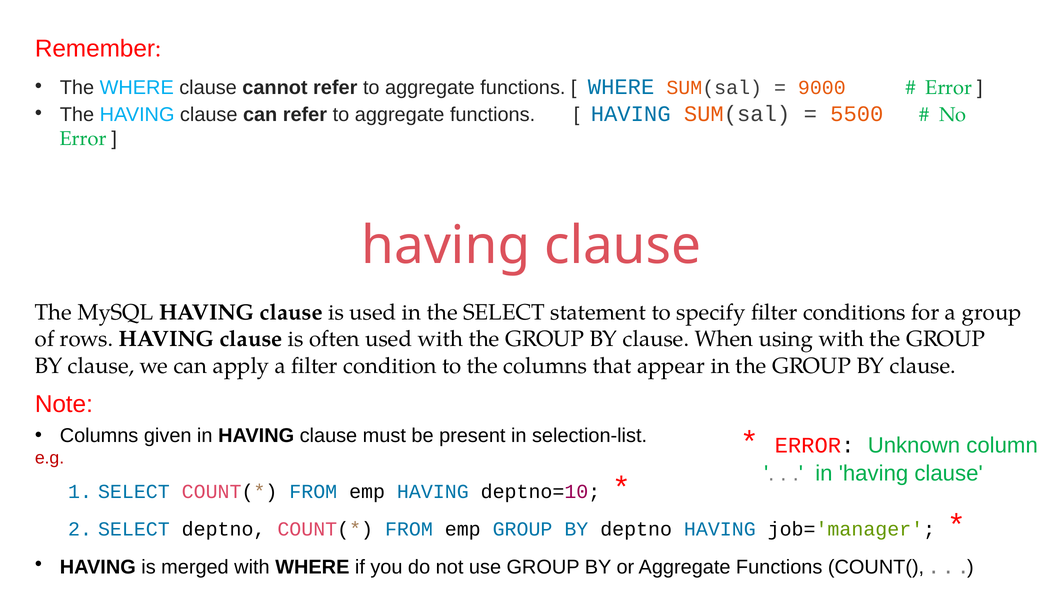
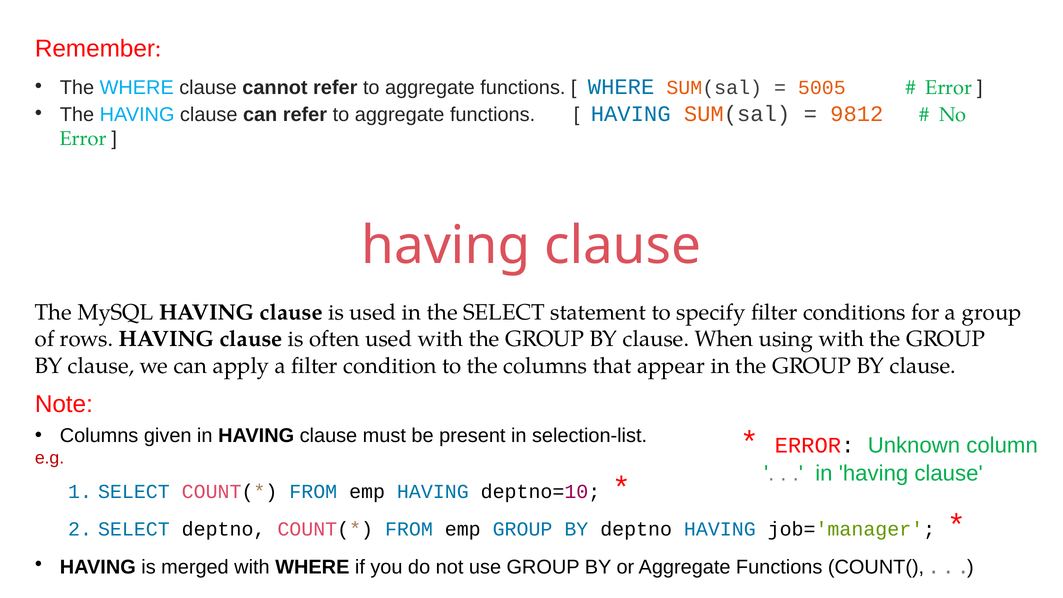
9000: 9000 -> 5005
5500: 5500 -> 9812
